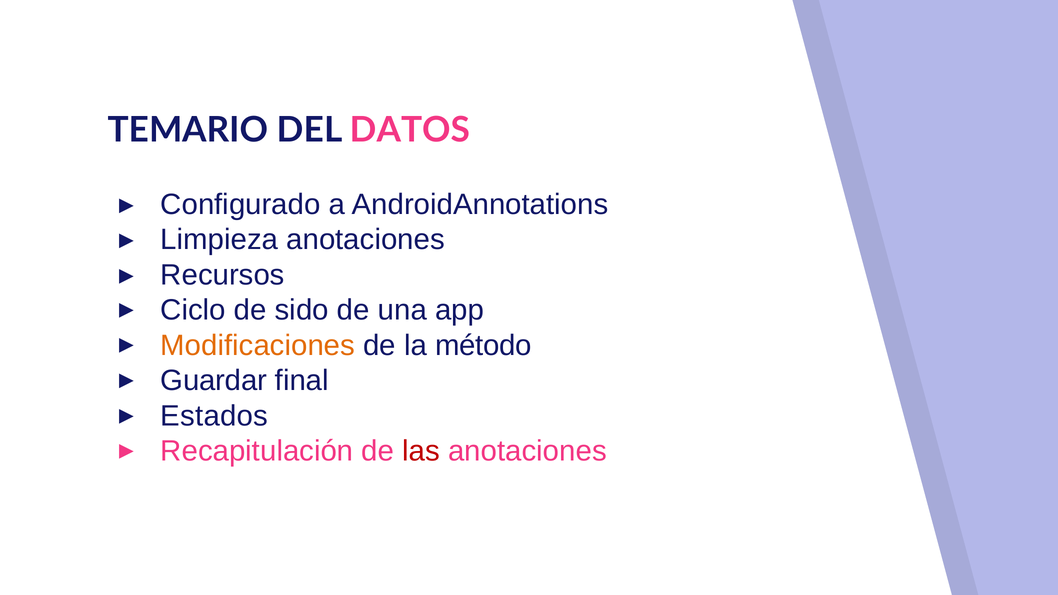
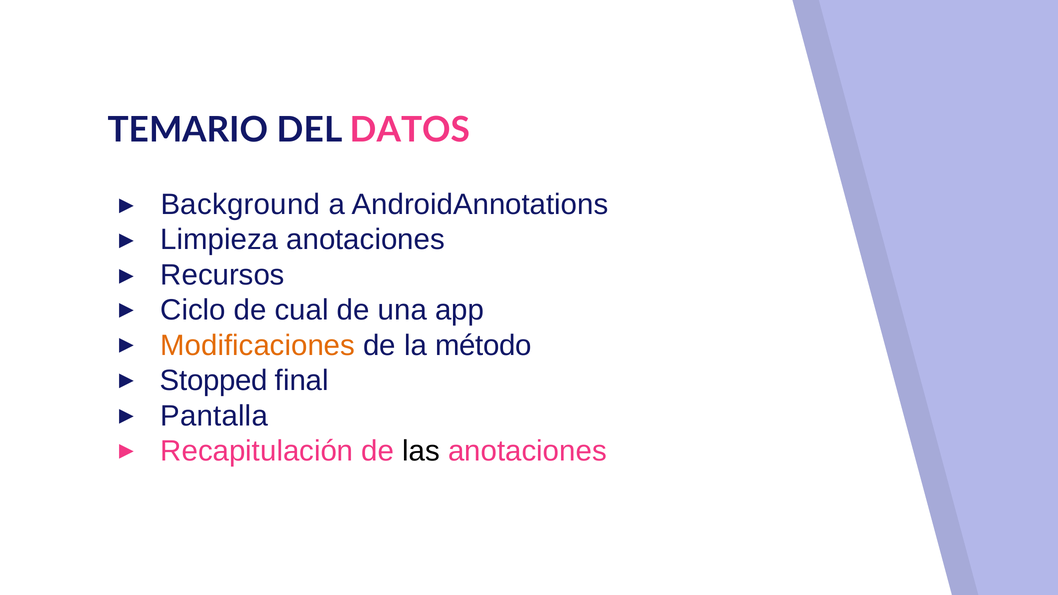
Configurado: Configurado -> Background
sido: sido -> cual
Guardar: Guardar -> Stopped
Estados: Estados -> Pantalla
las colour: red -> black
